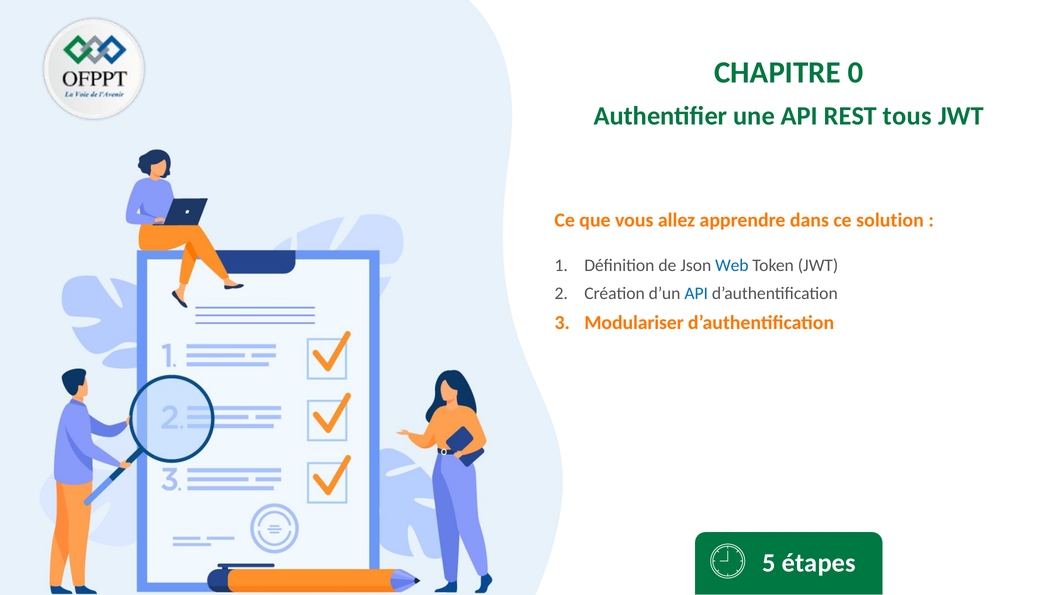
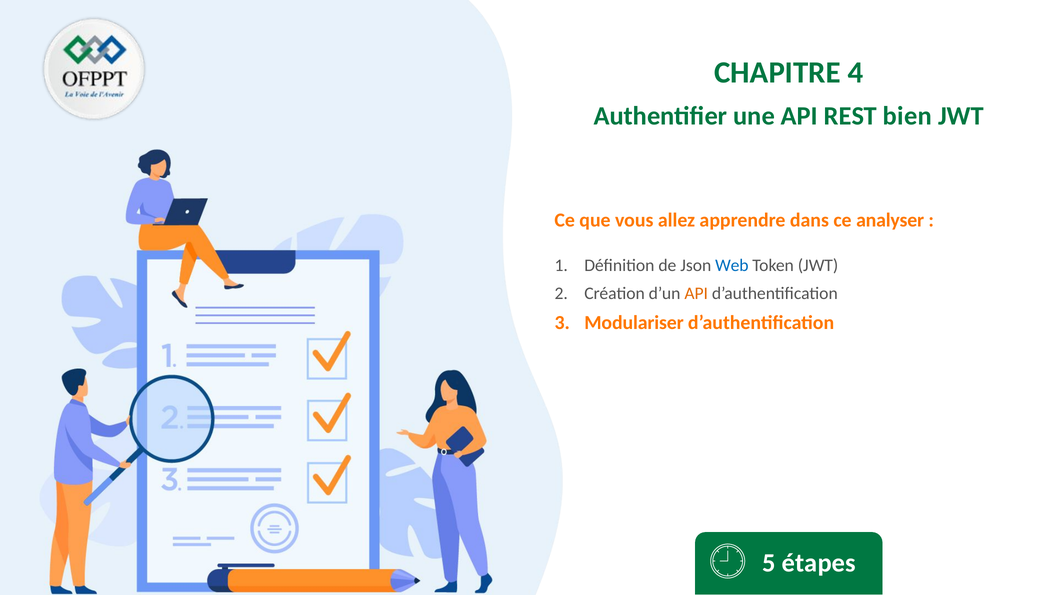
0: 0 -> 4
tous: tous -> bien
solution: solution -> analyser
API at (696, 293) colour: blue -> orange
